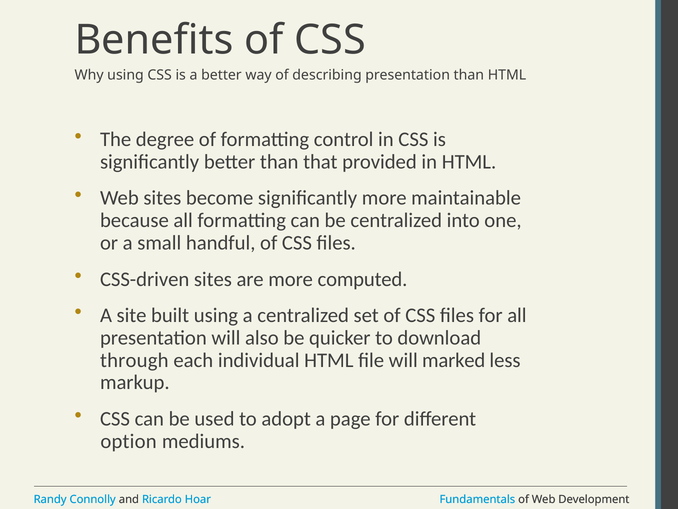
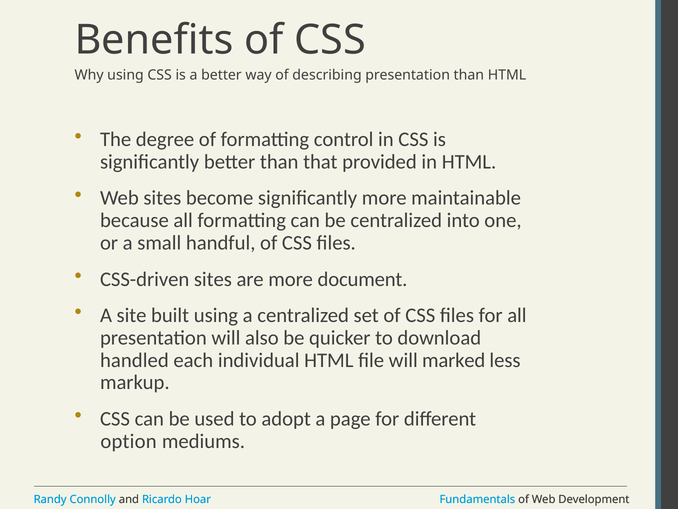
computed: computed -> document
through: through -> handled
